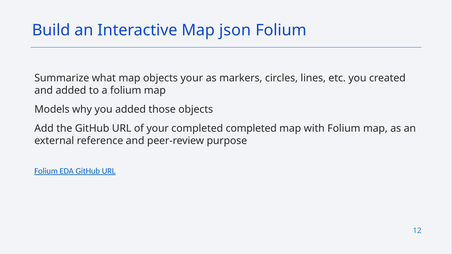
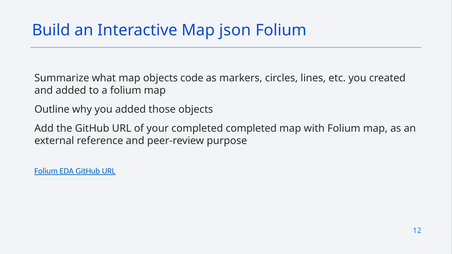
objects your: your -> code
Models: Models -> Outline
